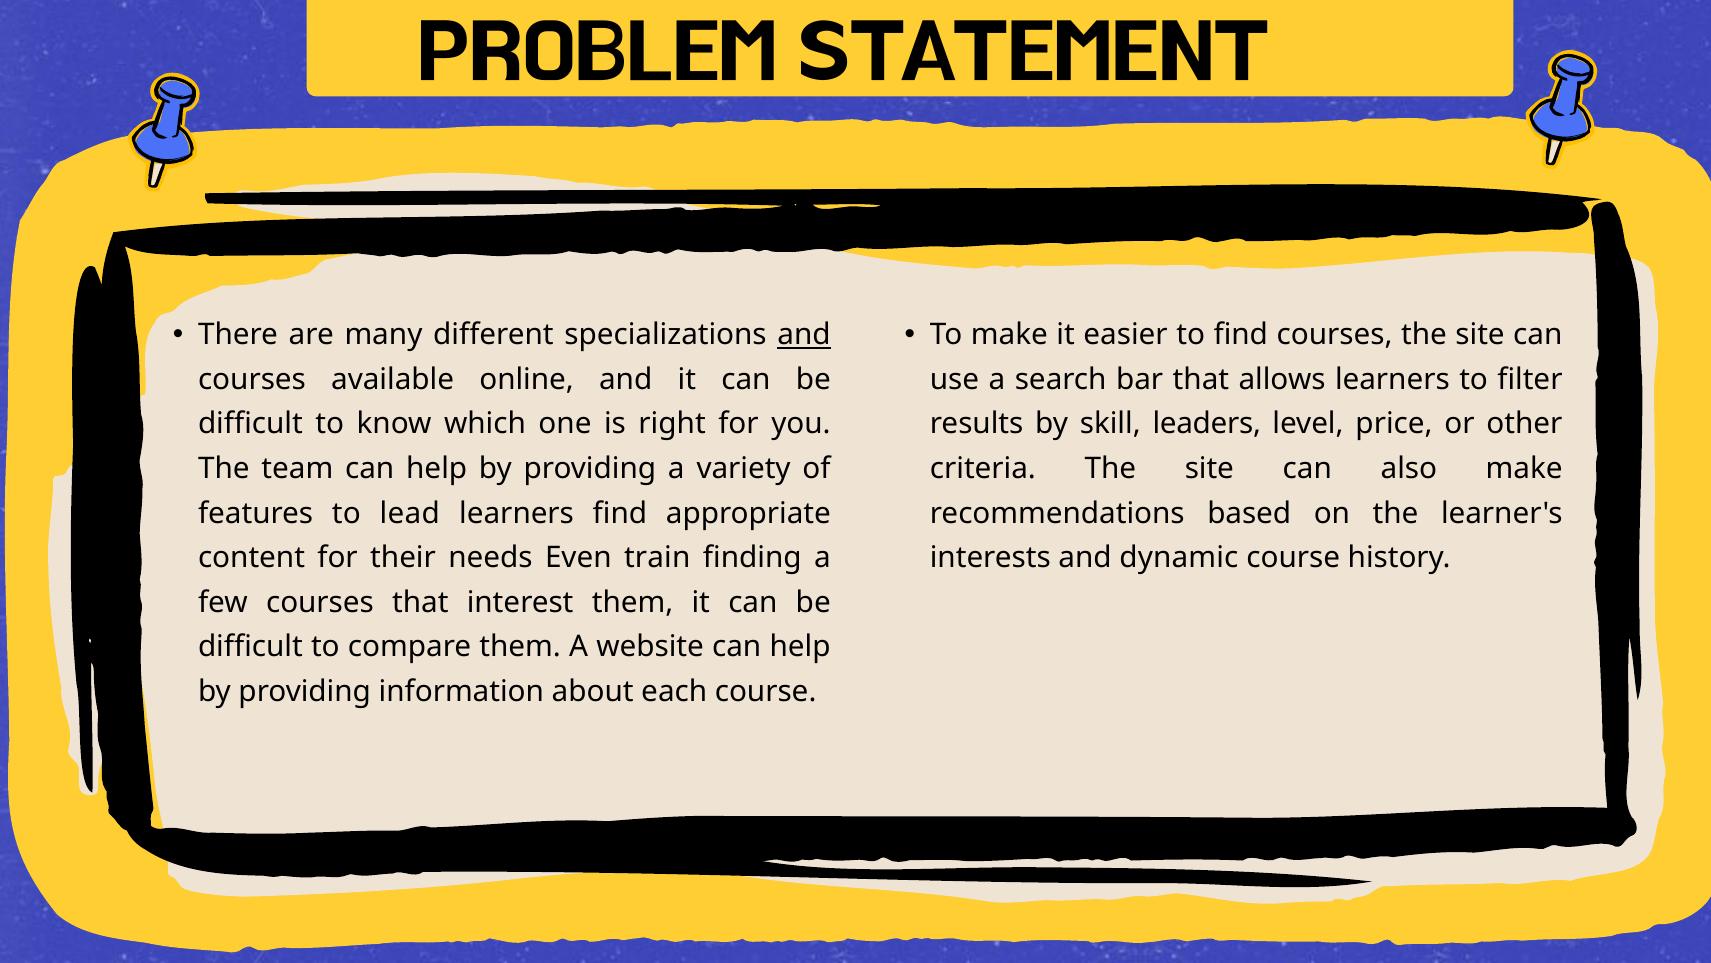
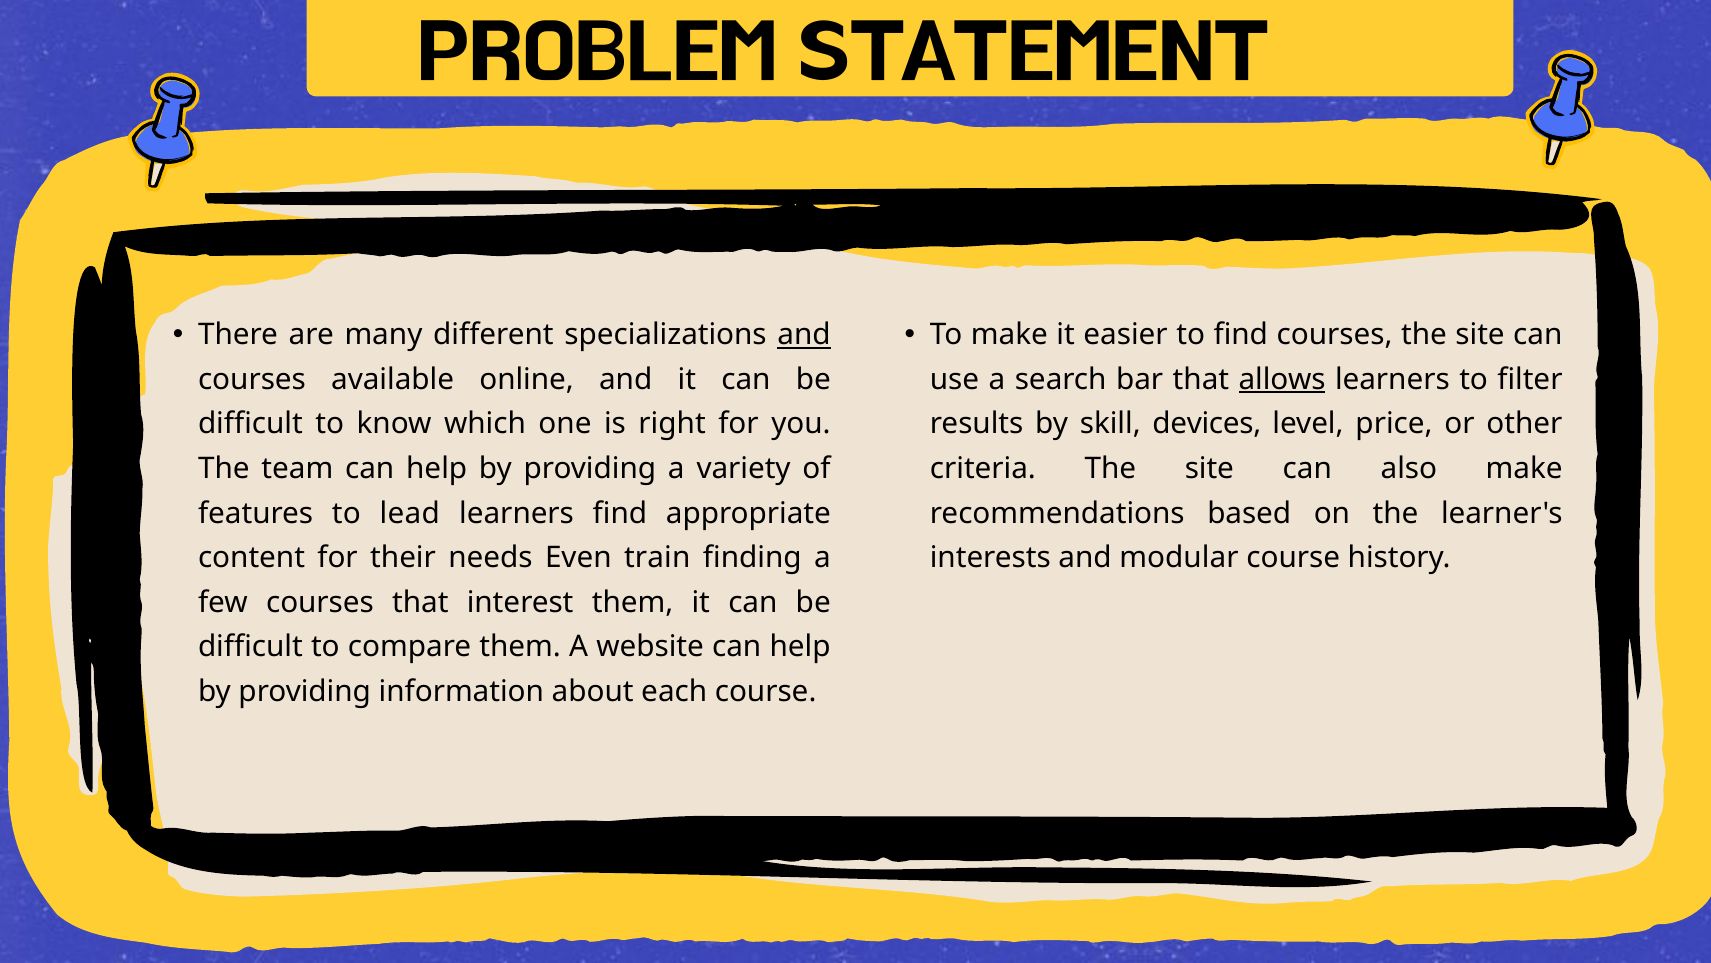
allows underline: none -> present
leaders: leaders -> devices
dynamic: dynamic -> modular
